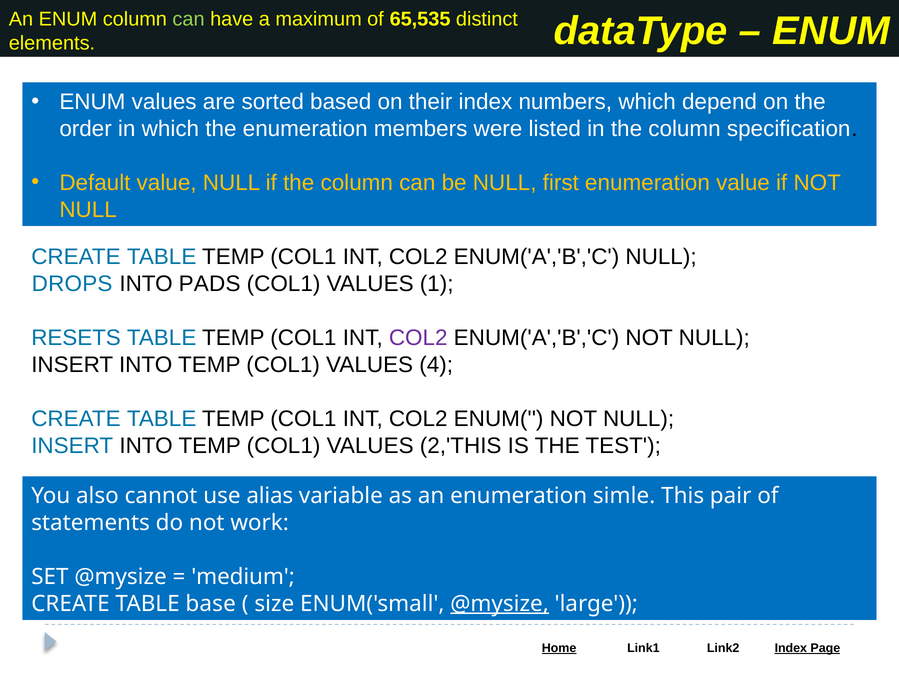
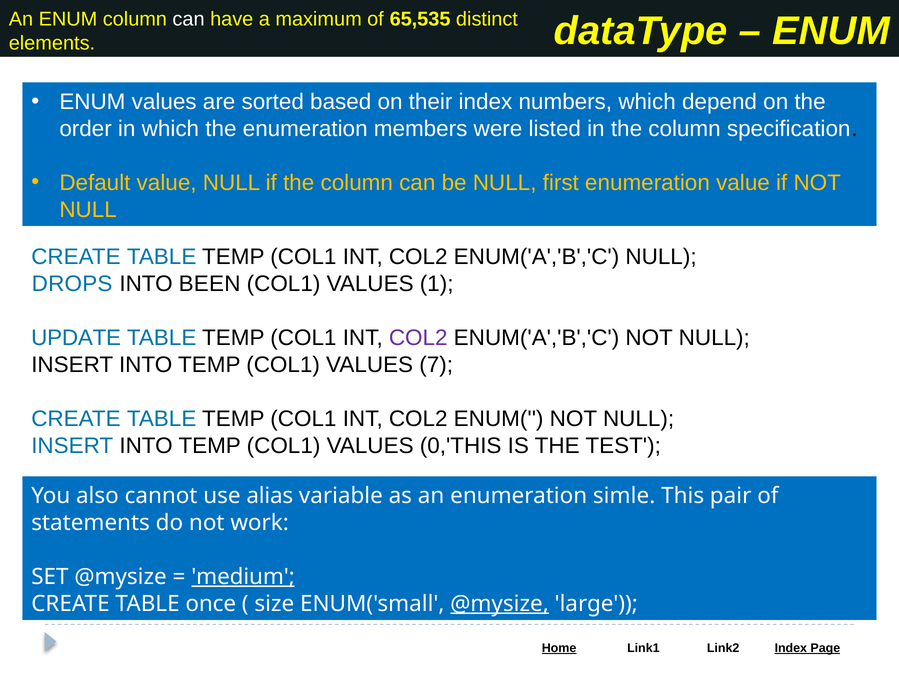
can at (189, 19) colour: light green -> white
PADS: PADS -> BEEN
RESETS: RESETS -> UPDATE
4: 4 -> 7
2,'THIS: 2,'THIS -> 0,'THIS
medium underline: none -> present
base: base -> once
